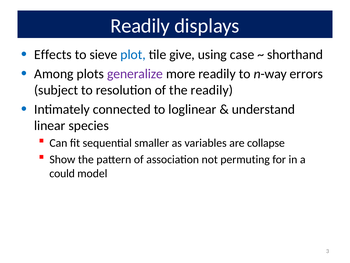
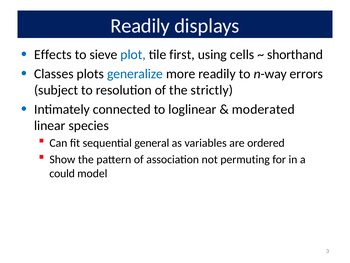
give: give -> first
case: case -> cells
Among: Among -> Classes
generalize colour: purple -> blue
the readily: readily -> strictly
understand: understand -> moderated
smaller: smaller -> general
collapse: collapse -> ordered
